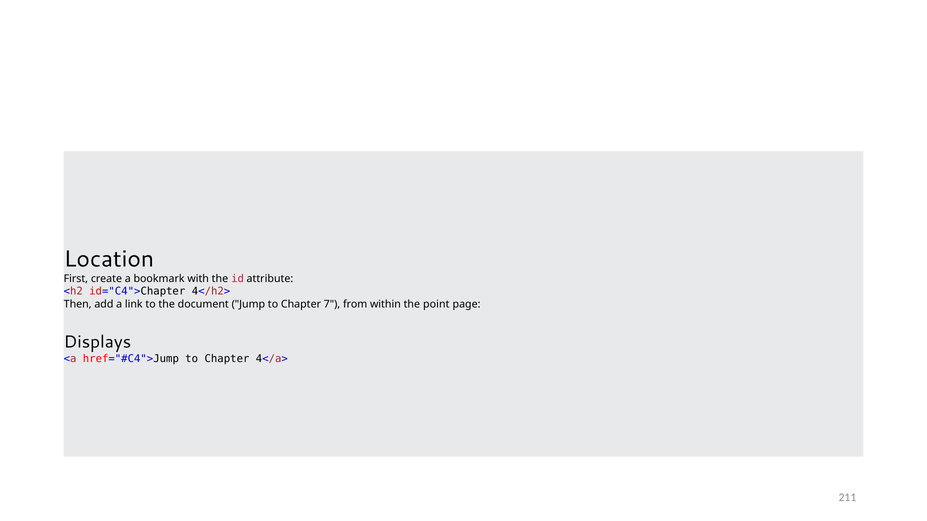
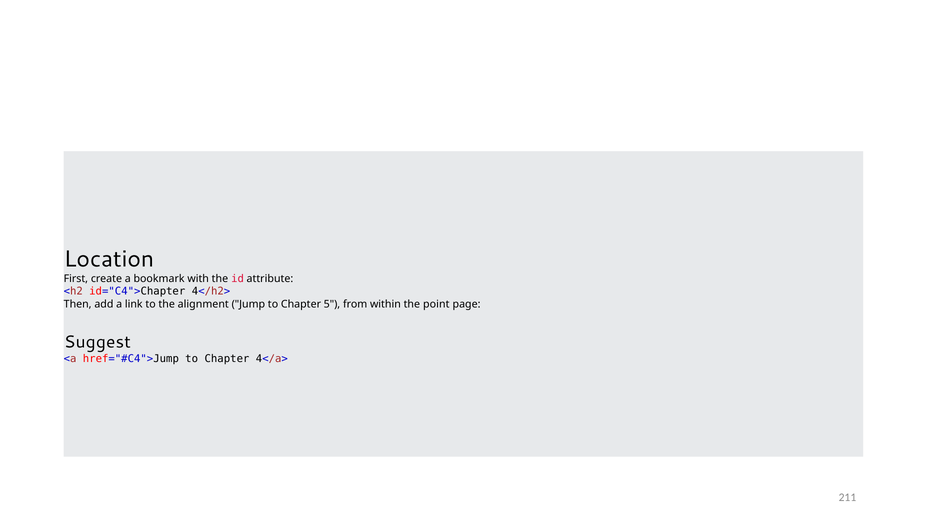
document: document -> alignment
7: 7 -> 5
Displays: Displays -> Suggest
